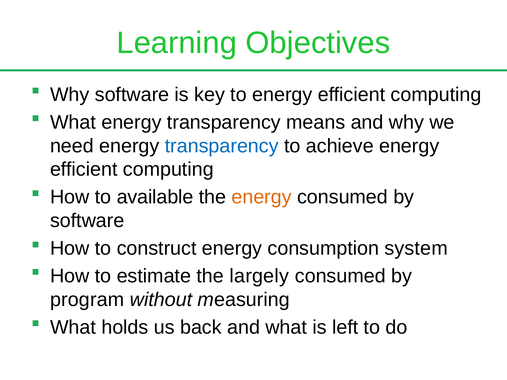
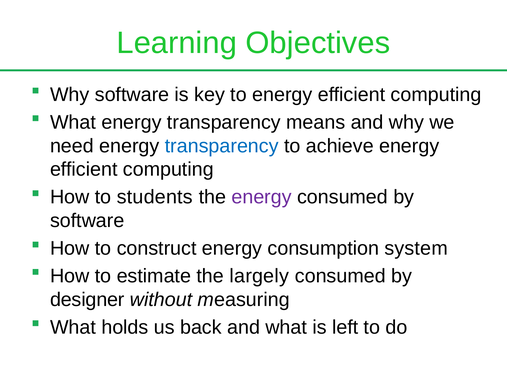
available: available -> students
energy at (262, 197) colour: orange -> purple
program: program -> designer
